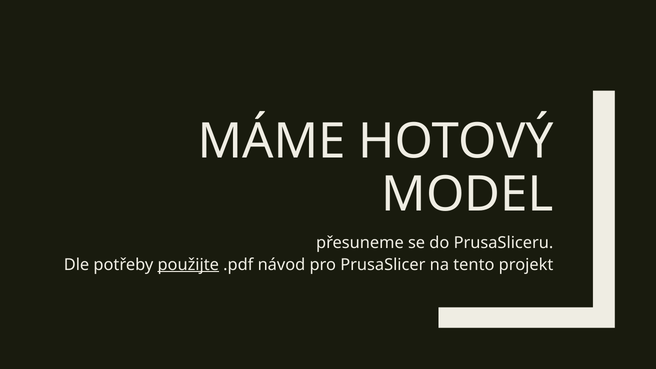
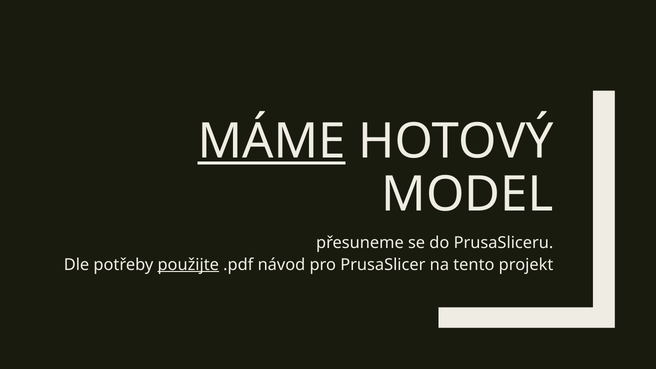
MÁME underline: none -> present
